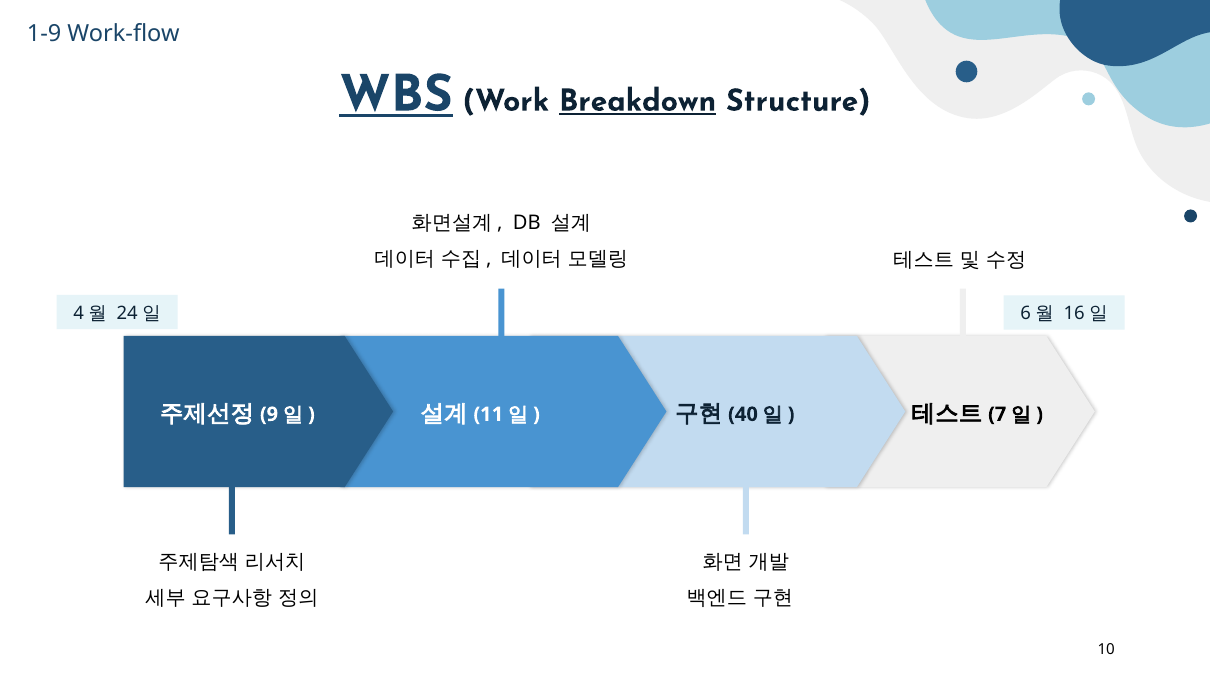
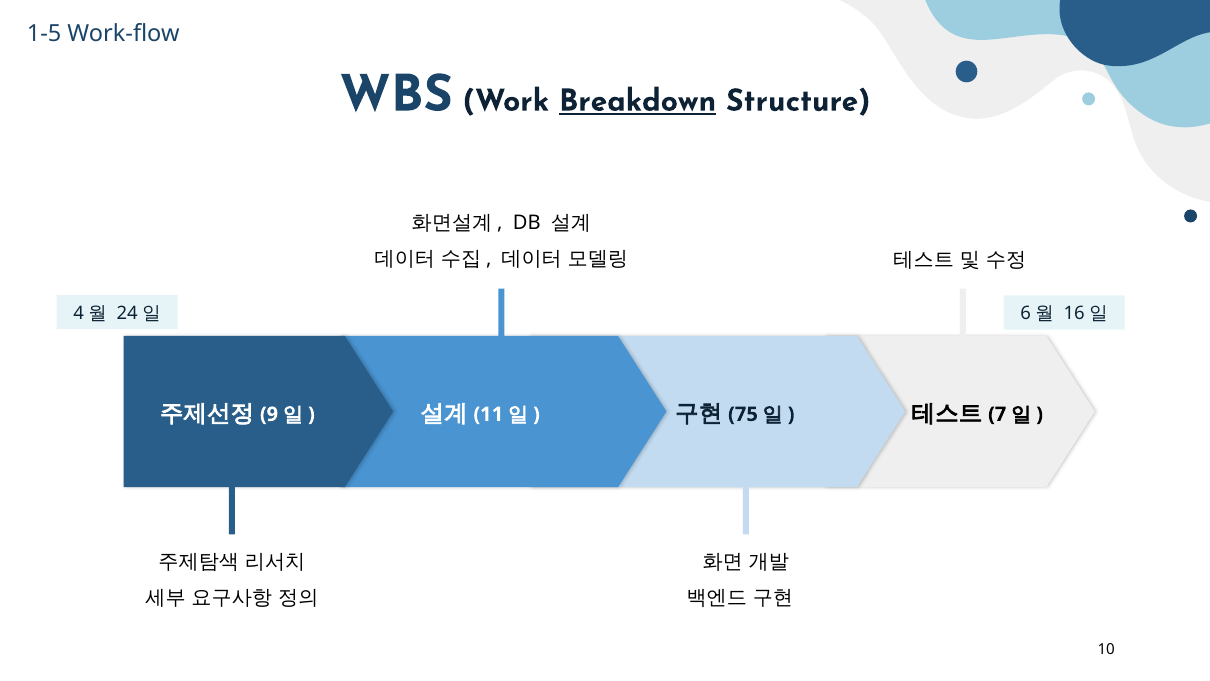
1-9: 1-9 -> 1-5
WBS underline: present -> none
40: 40 -> 75
